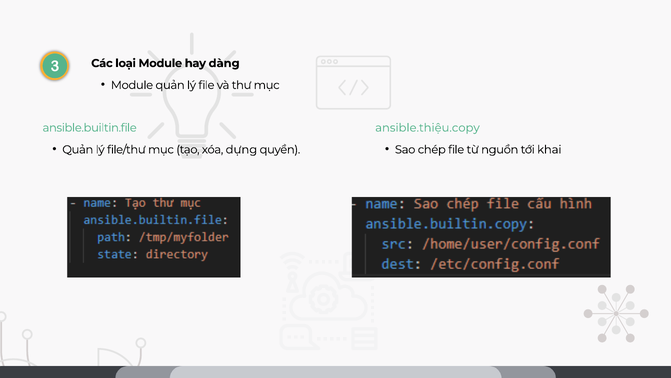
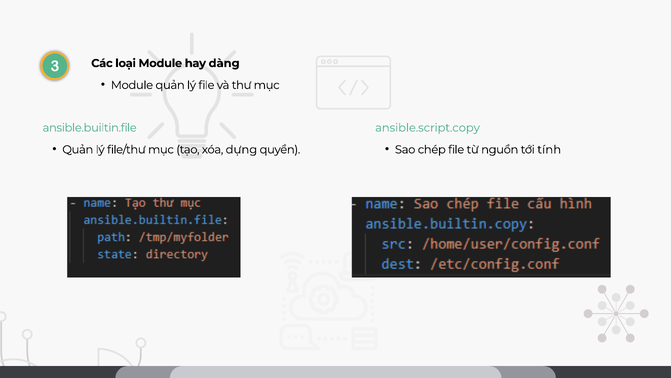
ansible.thiệu.copy: ansible.thiệu.copy -> ansible.script.copy
khai: khai -> tính
